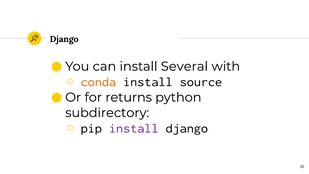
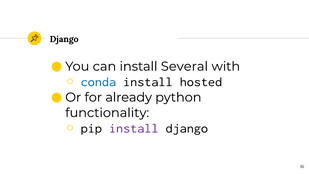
conda colour: orange -> blue
source: source -> hosted
returns: returns -> already
subdirectory: subdirectory -> functionality
